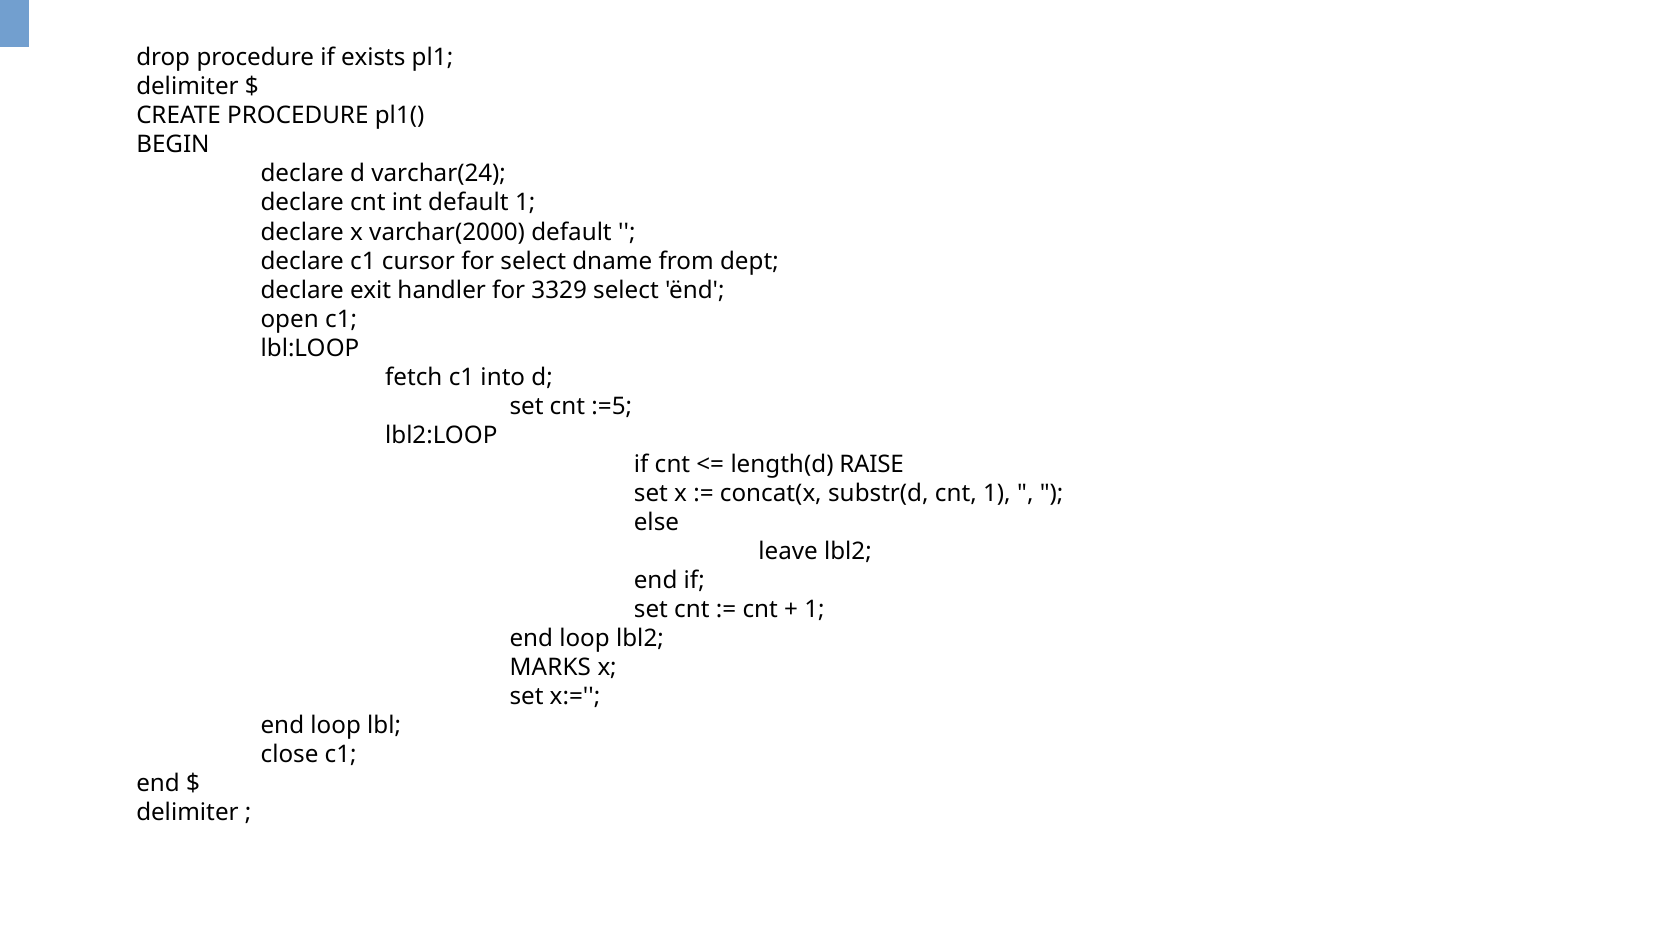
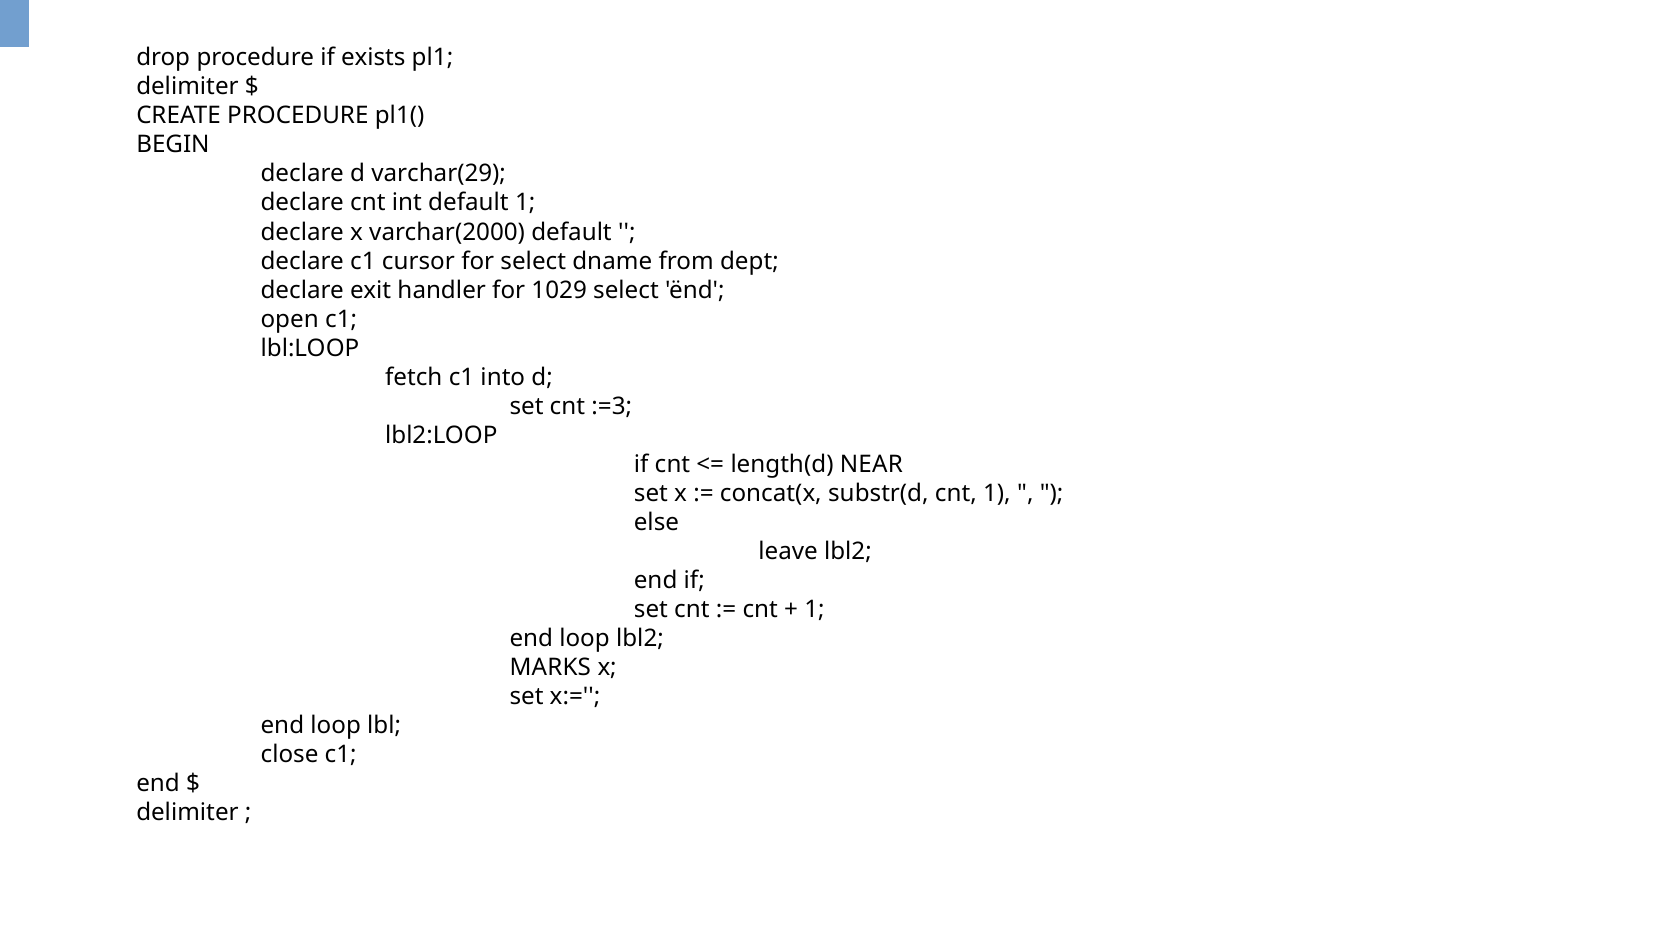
varchar(24: varchar(24 -> varchar(29
3329: 3329 -> 1029
:=5: :=5 -> :=3
RAISE: RAISE -> NEAR
